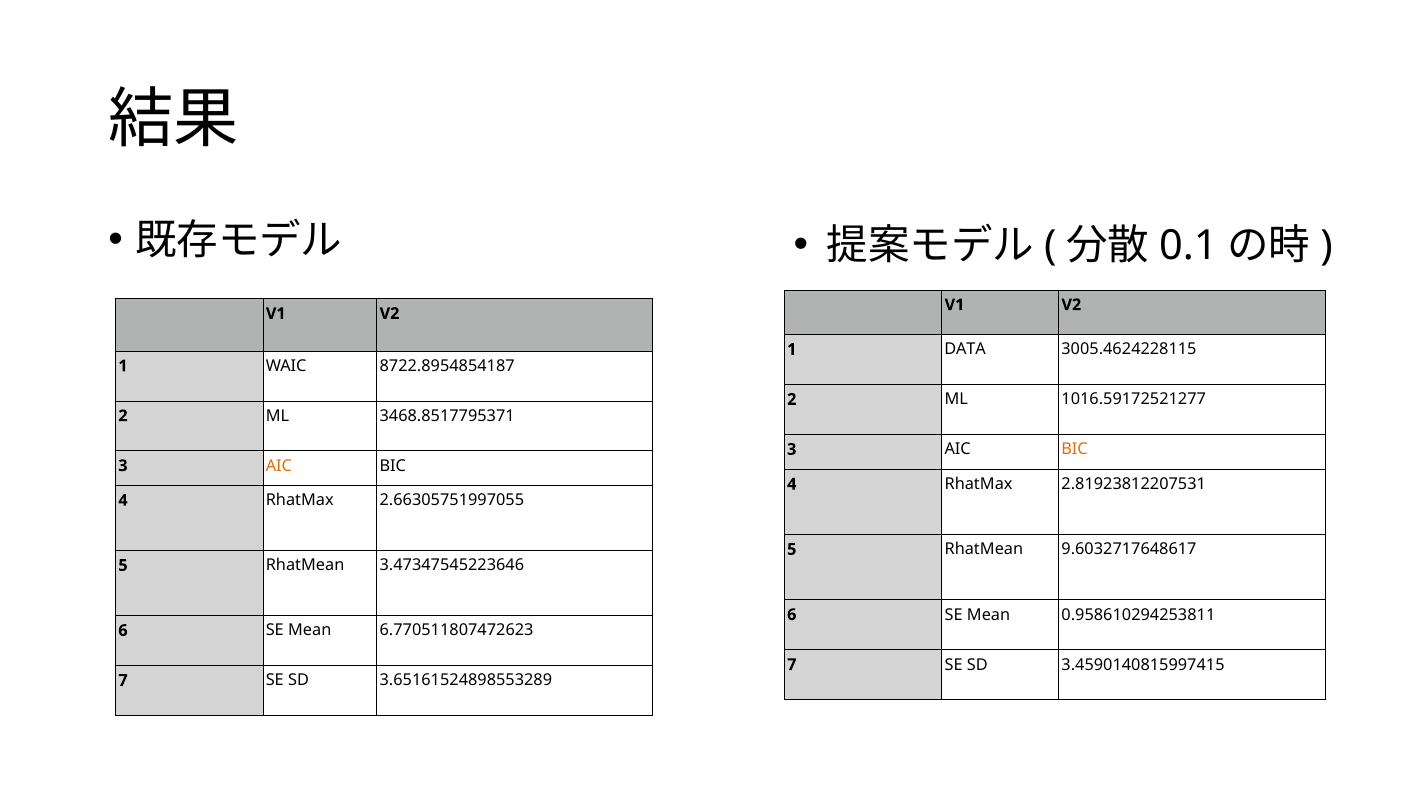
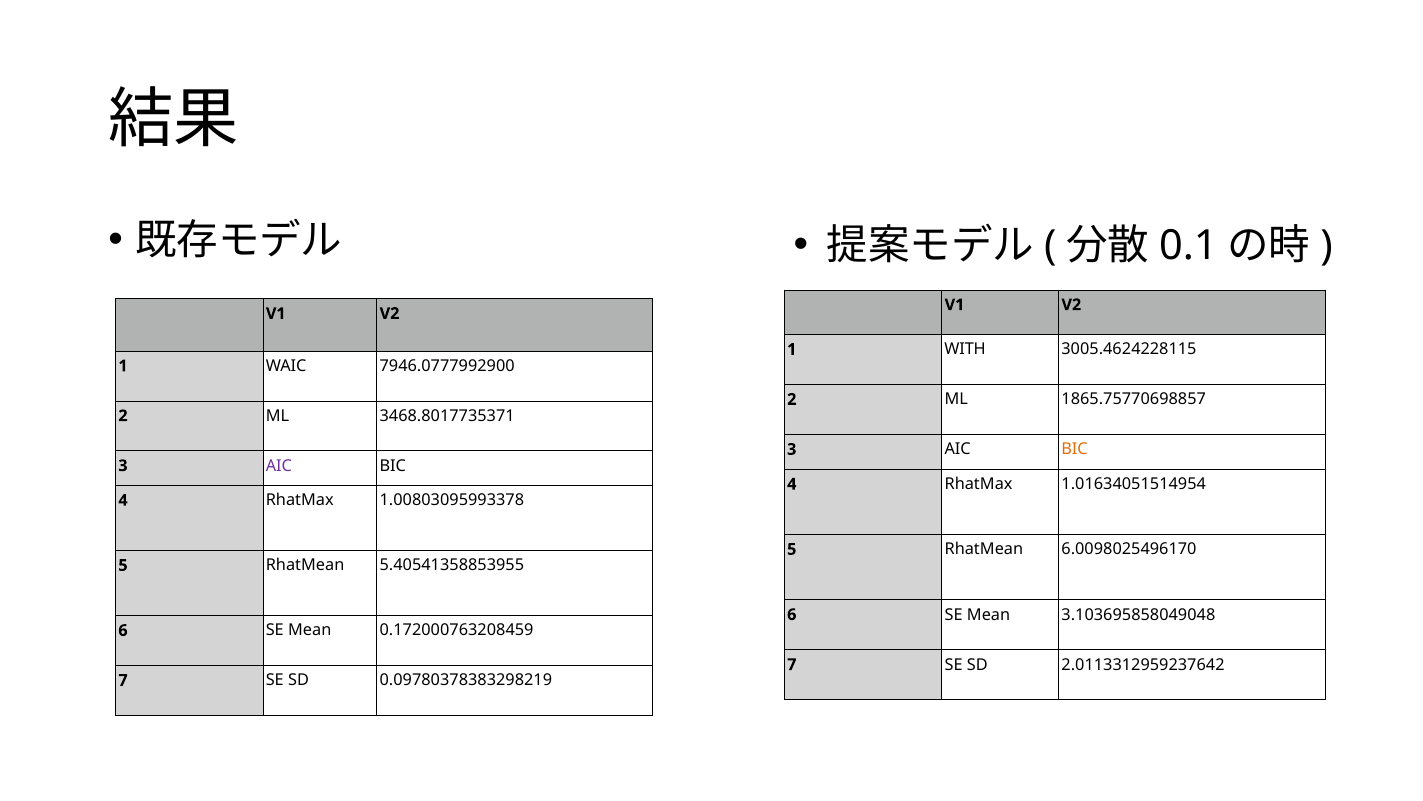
DATA: DATA -> WITH
8722.8954854187: 8722.8954854187 -> 7946.0777992900
1016.59172521277: 1016.59172521277 -> 1865.75770698857
3468.8517795371: 3468.8517795371 -> 3468.8017735371
AIC at (279, 465) colour: orange -> purple
2.81923812207531: 2.81923812207531 -> 1.01634051514954
2.66305751997055: 2.66305751997055 -> 1.00803095993378
9.6032717648617: 9.6032717648617 -> 6.0098025496170
3.47347545223646: 3.47347545223646 -> 5.40541358853955
0.958610294253811: 0.958610294253811 -> 3.103695858049048
6.770511807472623: 6.770511807472623 -> 0.172000763208459
3.4590140815997415: 3.4590140815997415 -> 2.0113312959237642
3.65161524898553289: 3.65161524898553289 -> 0.09780378383298219
